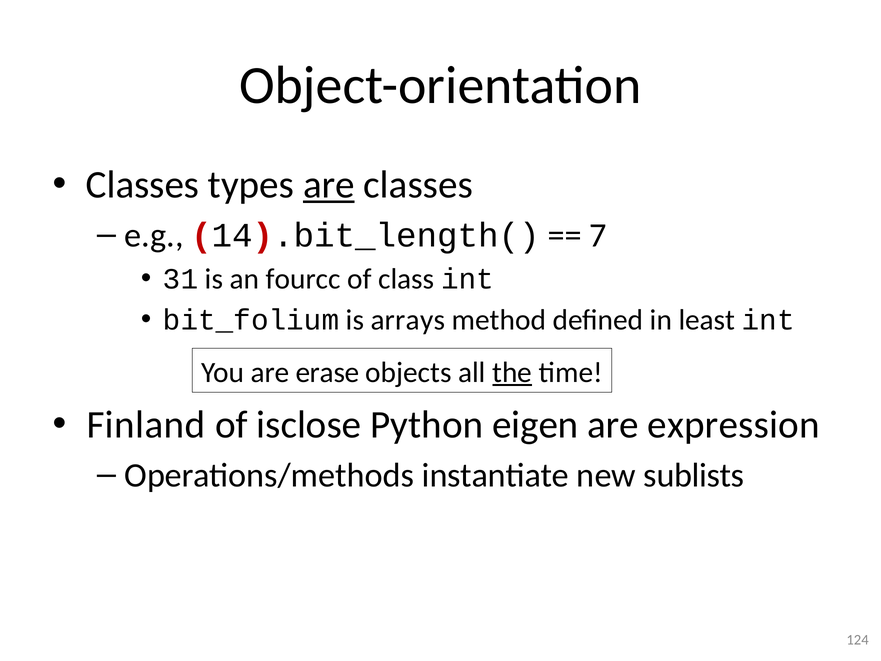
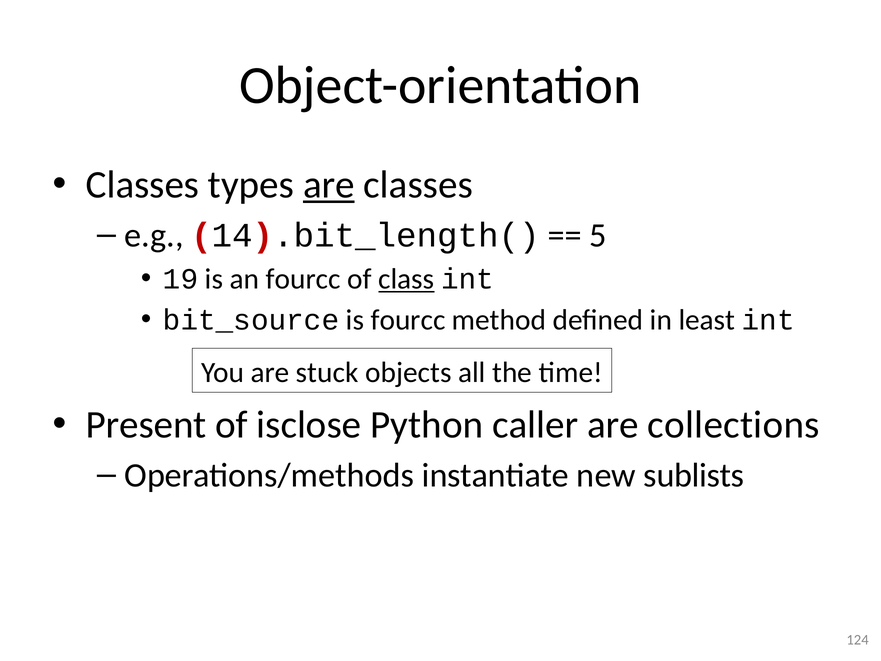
7: 7 -> 5
31: 31 -> 19
class underline: none -> present
bit_folium: bit_folium -> bit_source
is arrays: arrays -> fourcc
erase: erase -> stuck
the underline: present -> none
Finland: Finland -> Present
eigen: eigen -> caller
expression: expression -> collections
